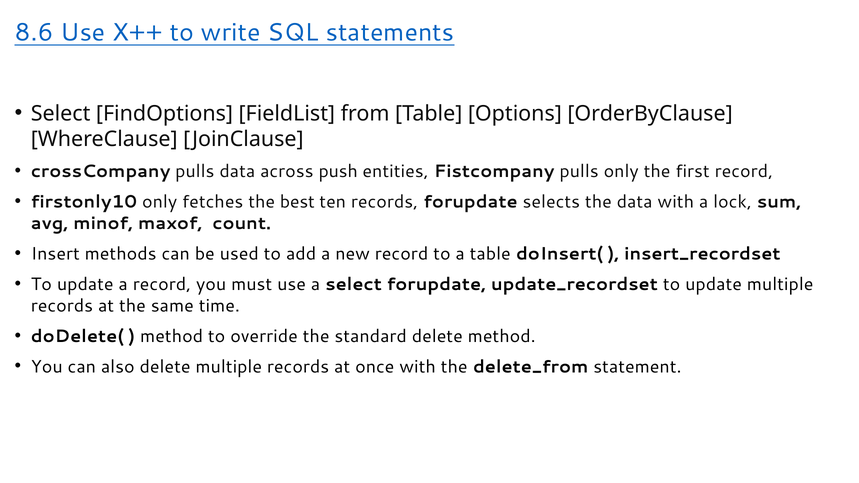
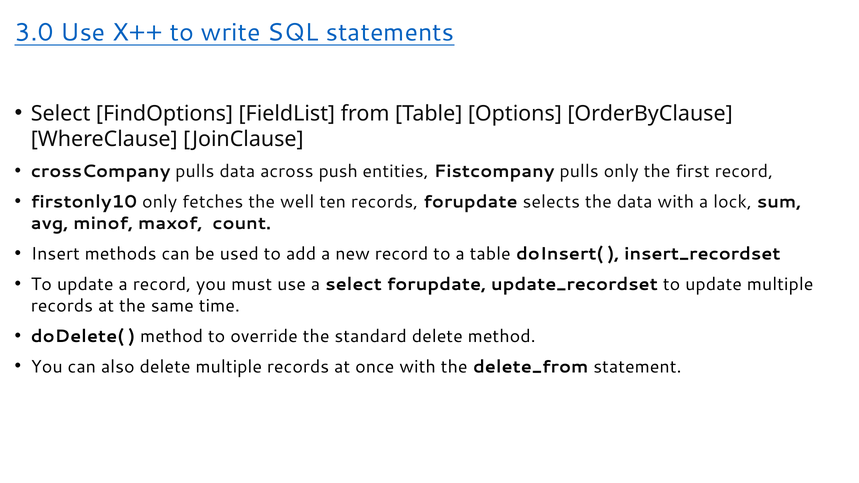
8.6: 8.6 -> 3.0
best: best -> well
